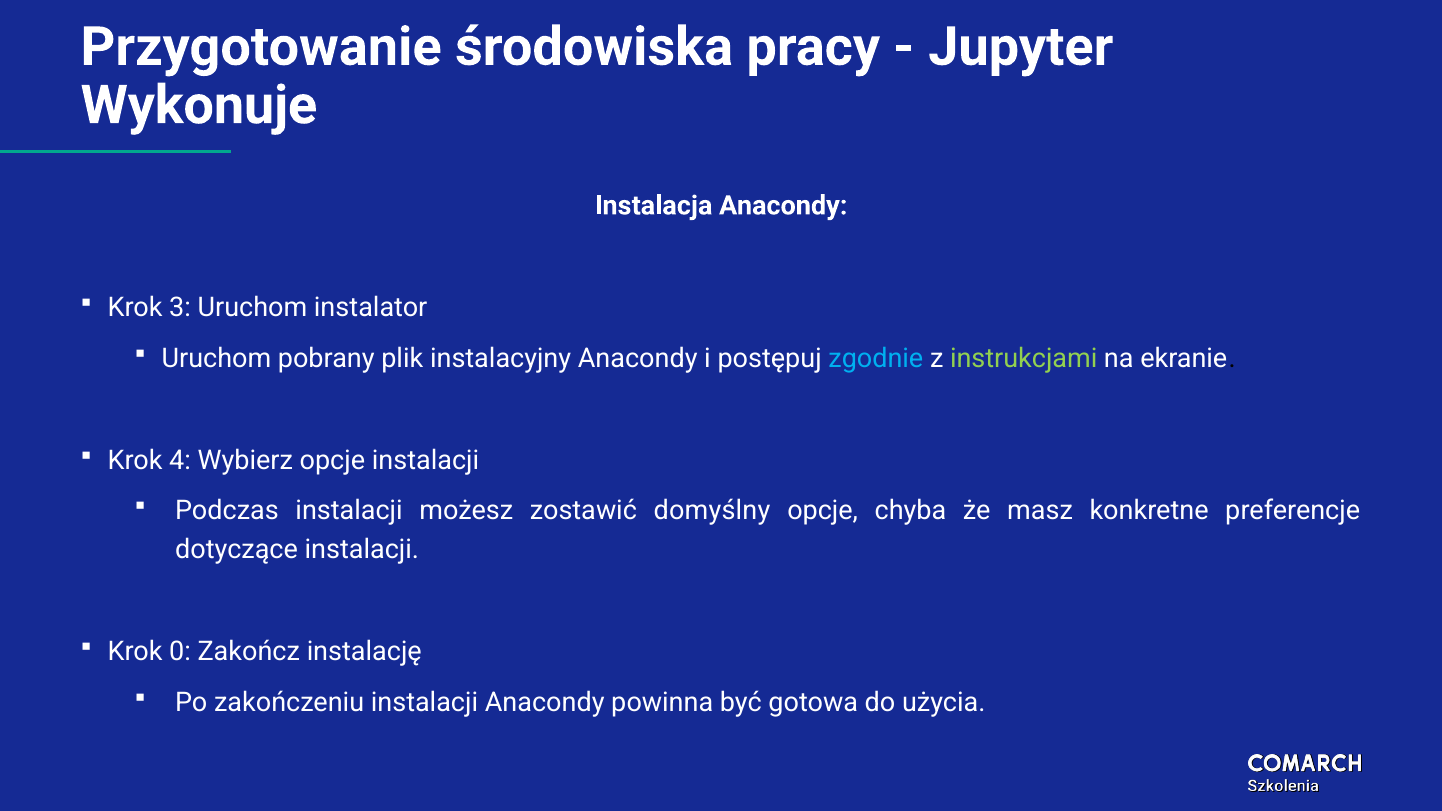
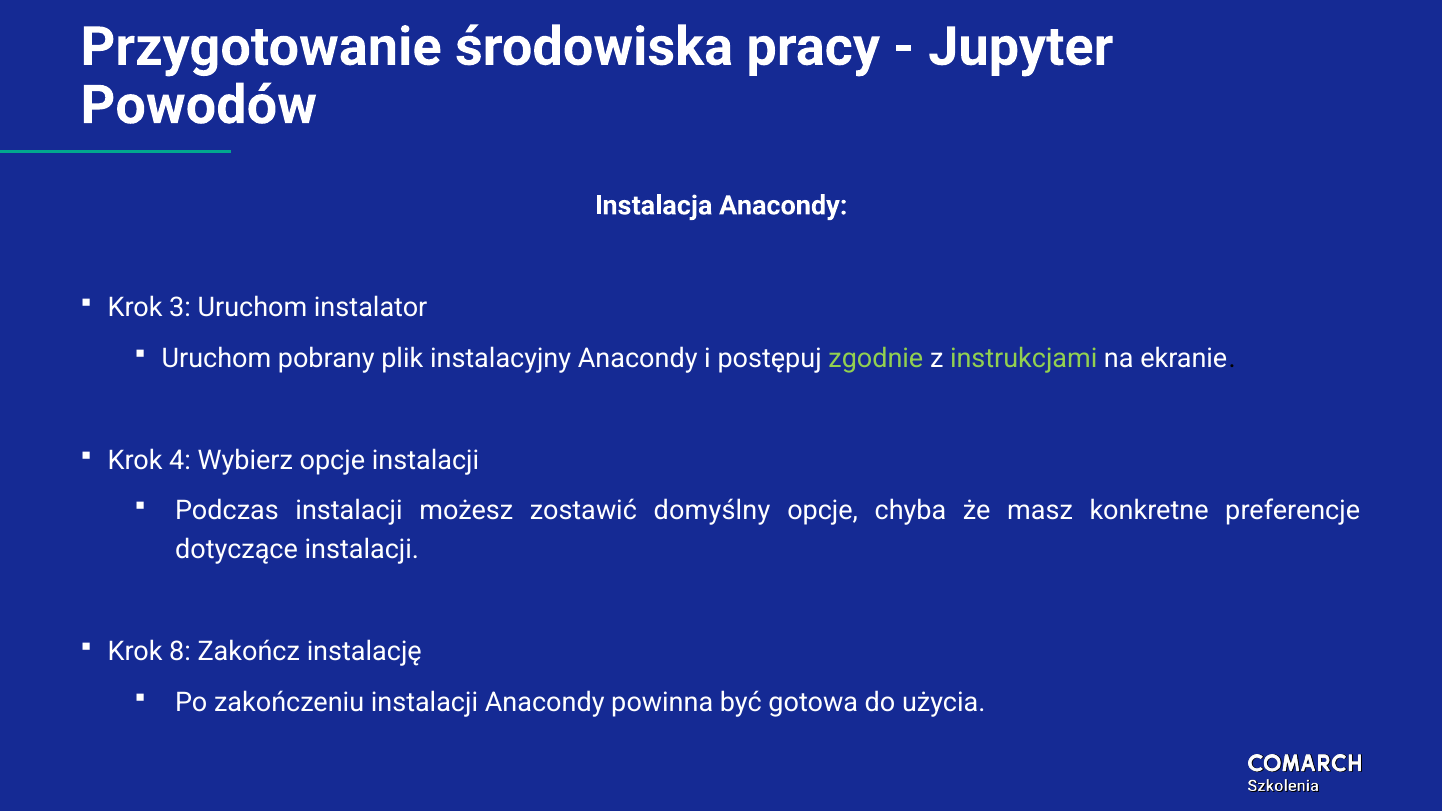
Wykonuje: Wykonuje -> Powodów
zgodnie colour: light blue -> light green
0: 0 -> 8
